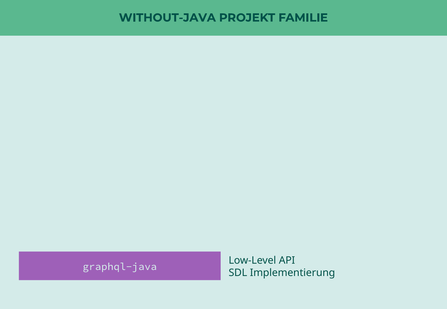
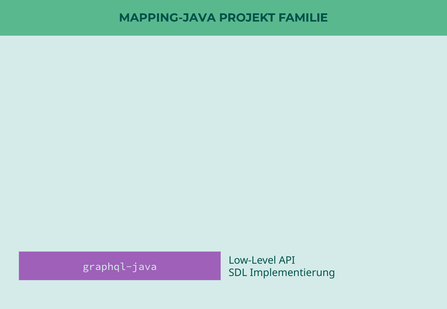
WITHOUT-JAVA: WITHOUT-JAVA -> MAPPING-JAVA
